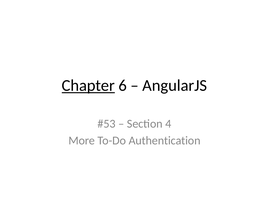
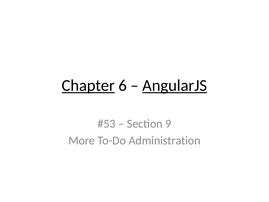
AngularJS underline: none -> present
4: 4 -> 9
Authentication: Authentication -> Administration
